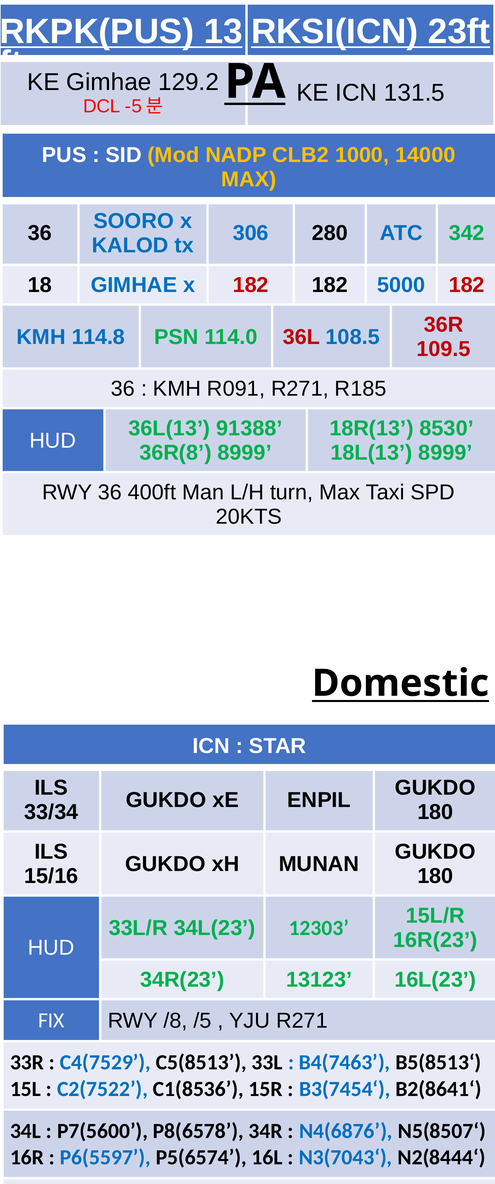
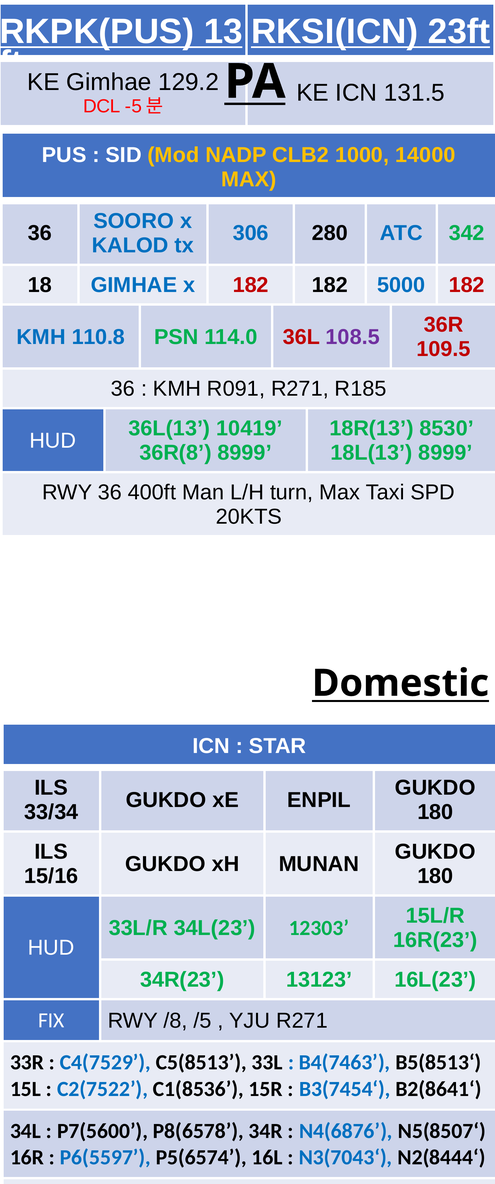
114.8: 114.8 -> 110.8
108.5 colour: blue -> purple
91388: 91388 -> 10419
